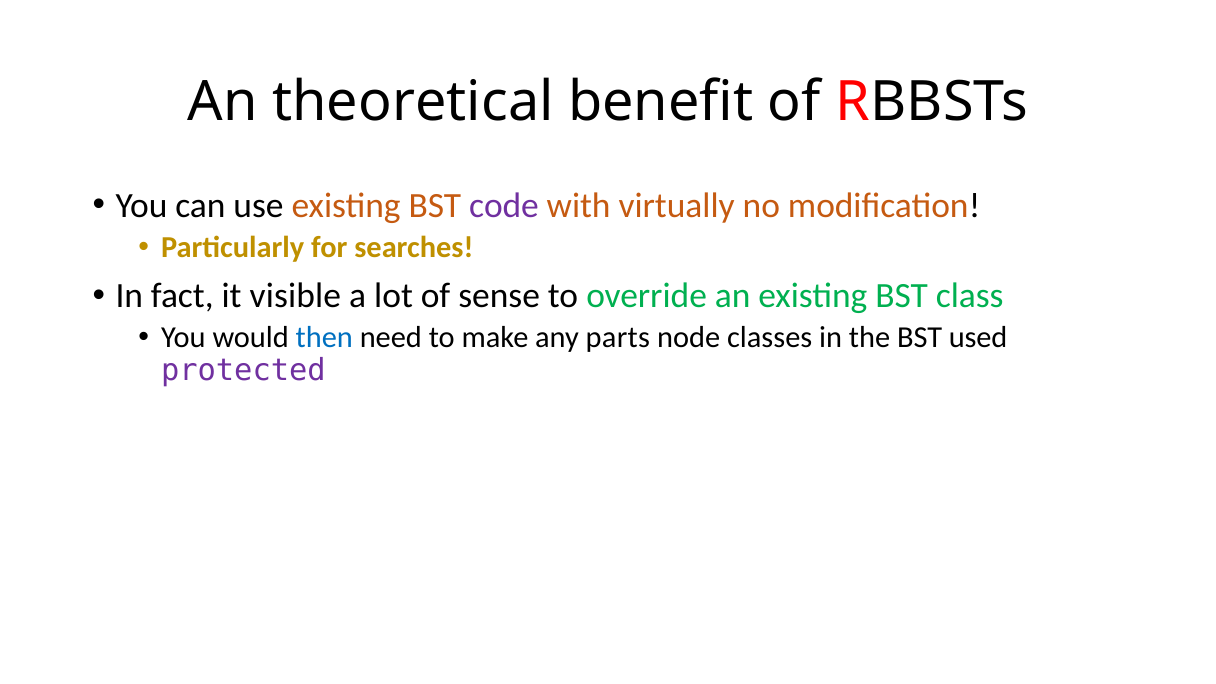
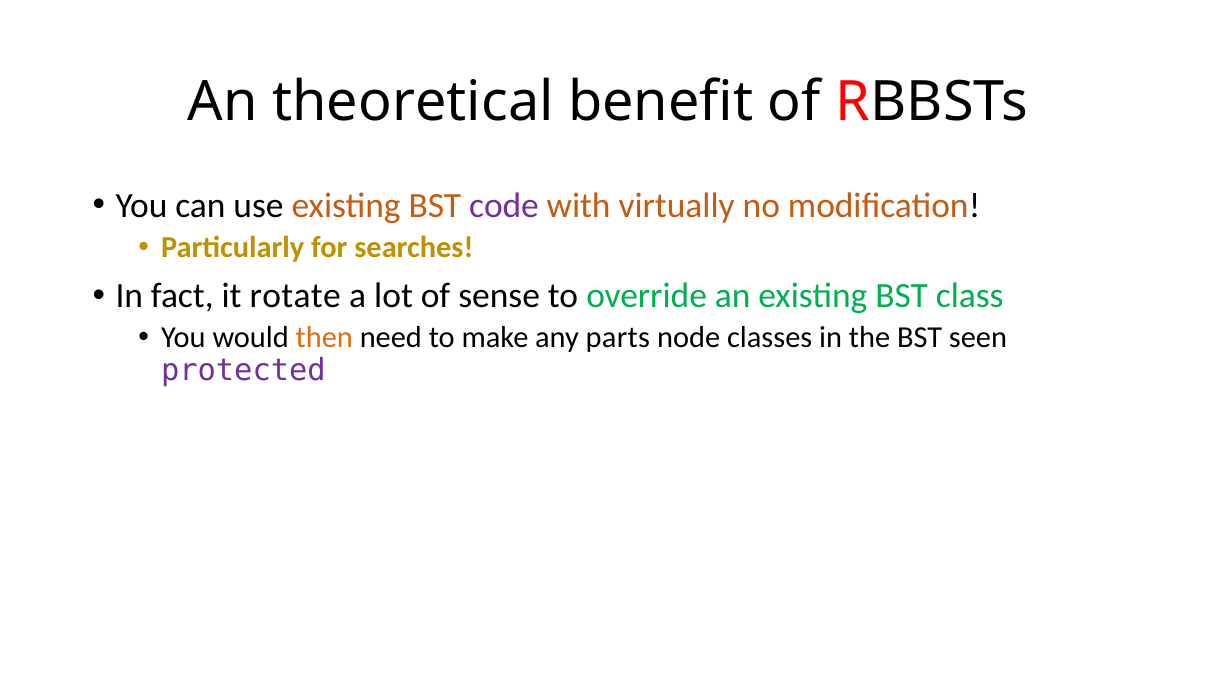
visible: visible -> rotate
then colour: blue -> orange
used: used -> seen
